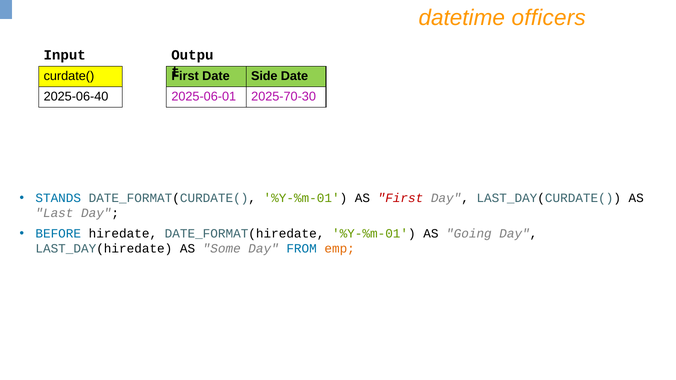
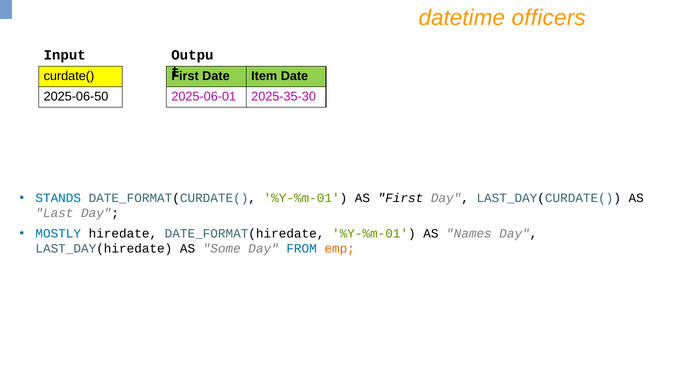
Side: Side -> Item
2025-06-40: 2025-06-40 -> 2025-06-50
2025-70-30: 2025-70-30 -> 2025-35-30
First at (400, 198) colour: red -> black
BEFORE: BEFORE -> MOSTLY
Going: Going -> Names
